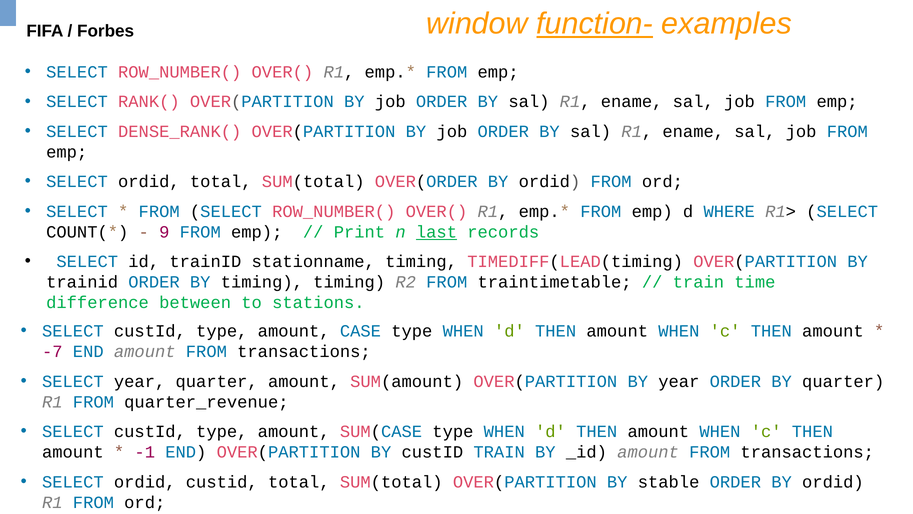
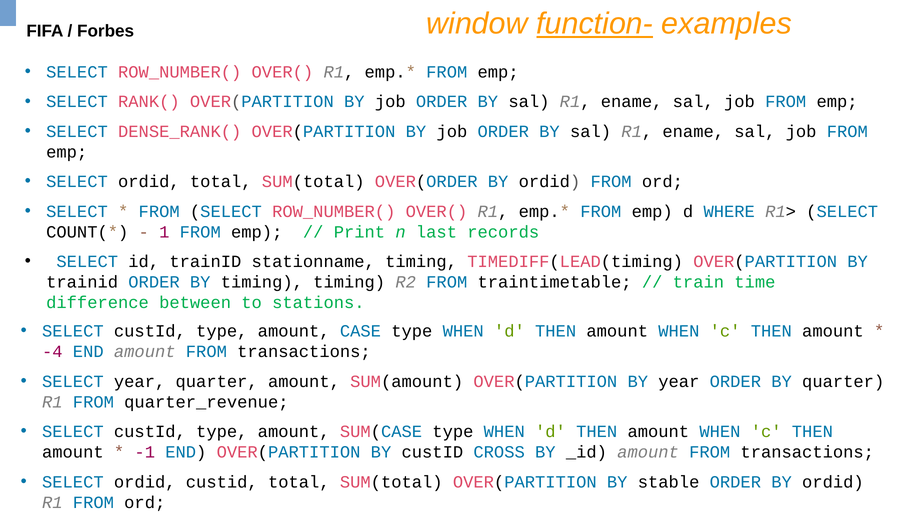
9: 9 -> 1
last underline: present -> none
-7: -7 -> -4
custID TRAIN: TRAIN -> CROSS
